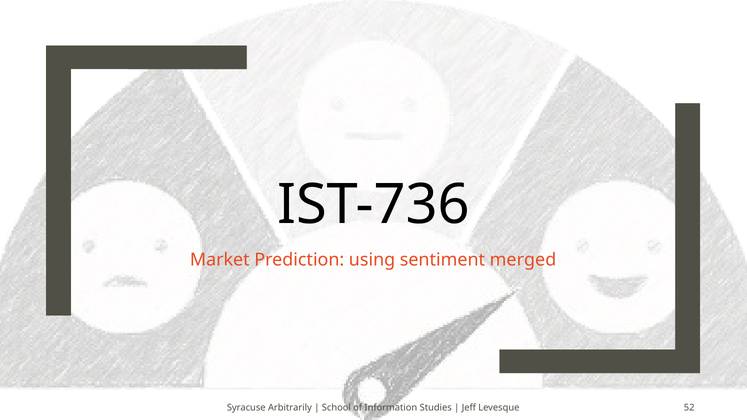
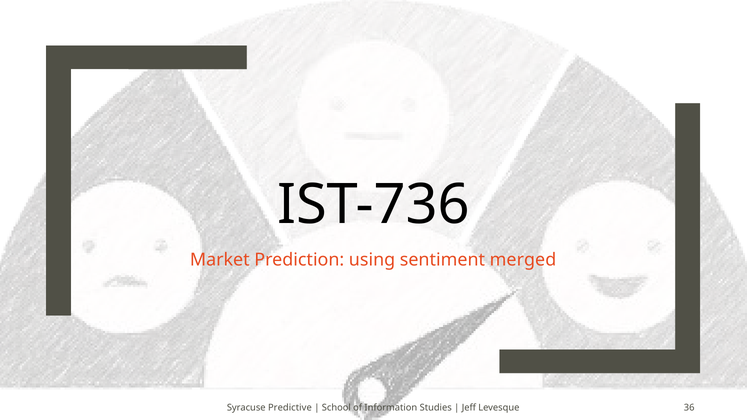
Arbitrarily: Arbitrarily -> Predictive
52: 52 -> 36
